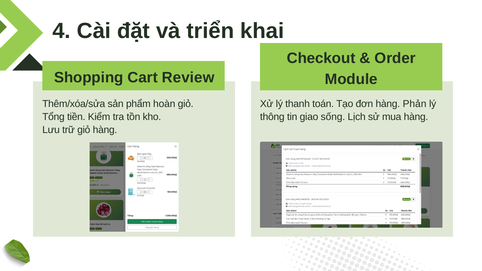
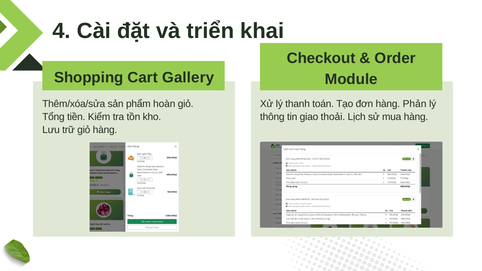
Review: Review -> Gallery
sống: sống -> thoải
